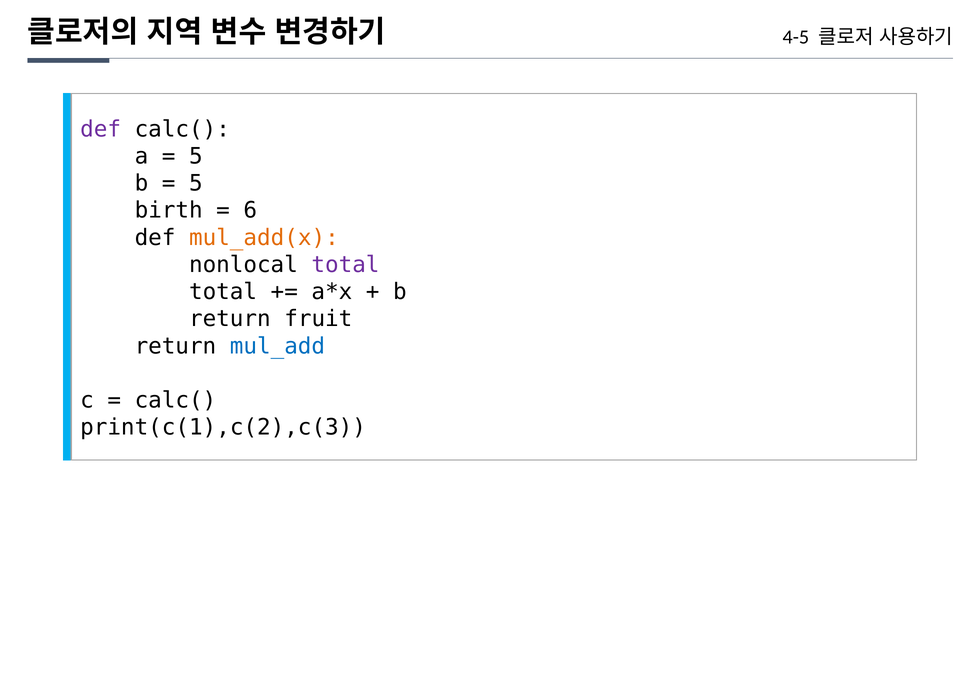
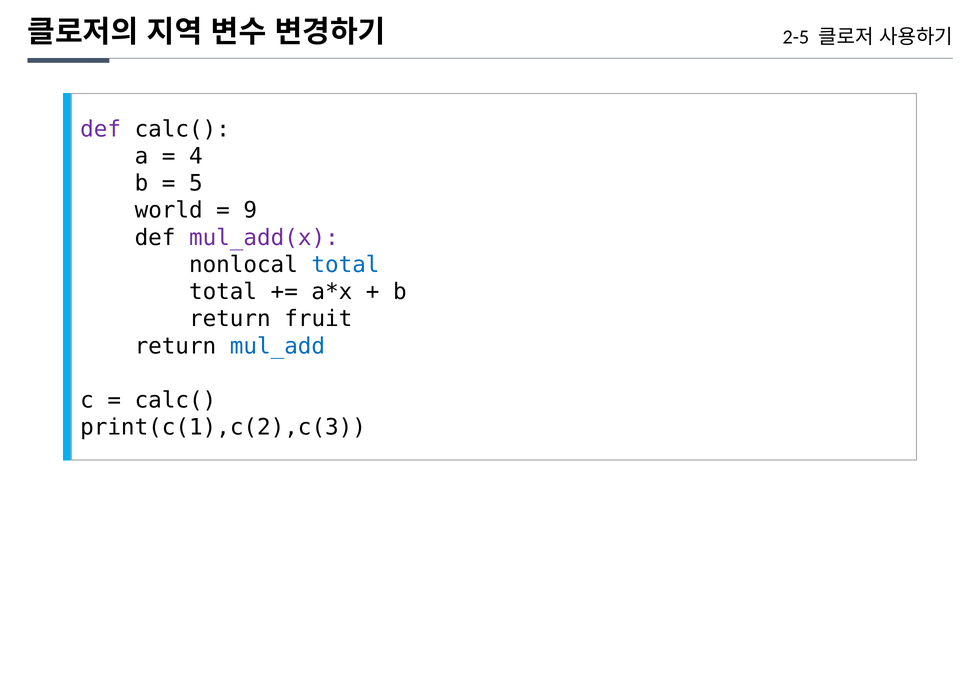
4-5: 4-5 -> 2-5
5 at (196, 156): 5 -> 4
birth: birth -> world
6: 6 -> 9
mul_add(x colour: orange -> purple
total at (345, 265) colour: purple -> blue
